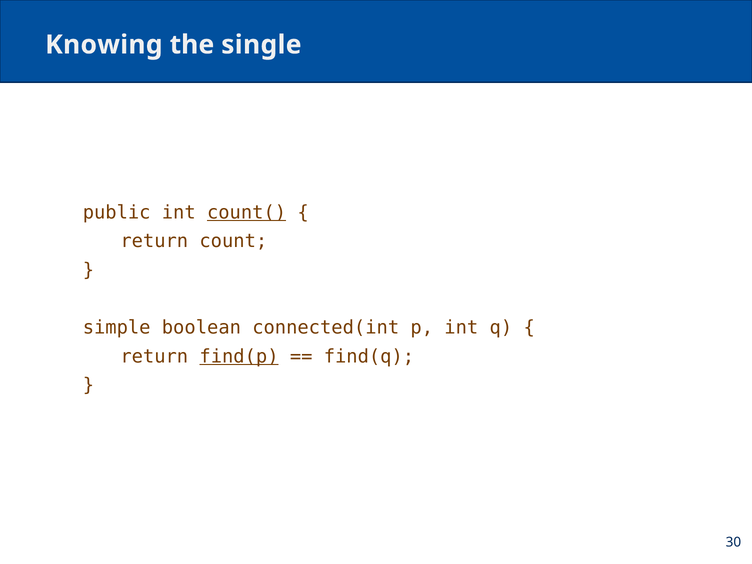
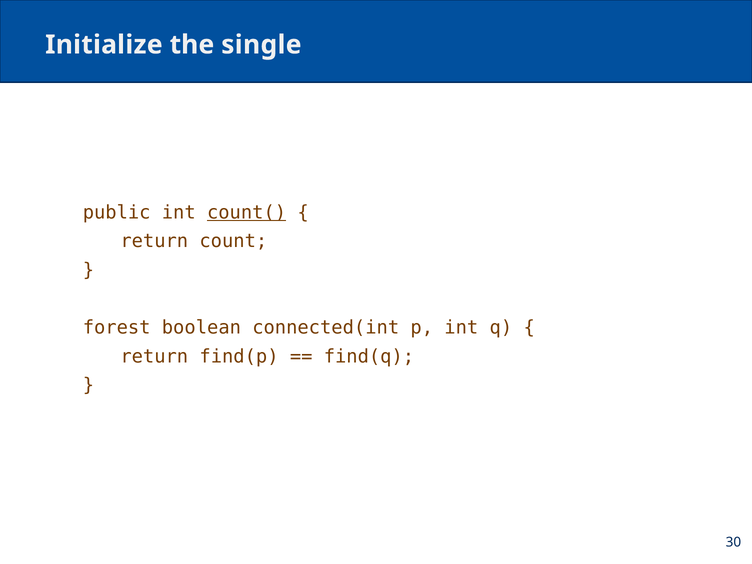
Knowing: Knowing -> Initialize
simple: simple -> forest
find(p underline: present -> none
